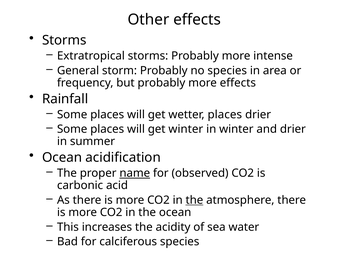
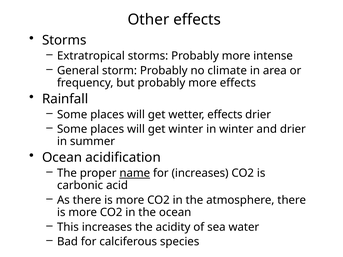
no species: species -> climate
wetter places: places -> effects
for observed: observed -> increases
the at (194, 200) underline: present -> none
